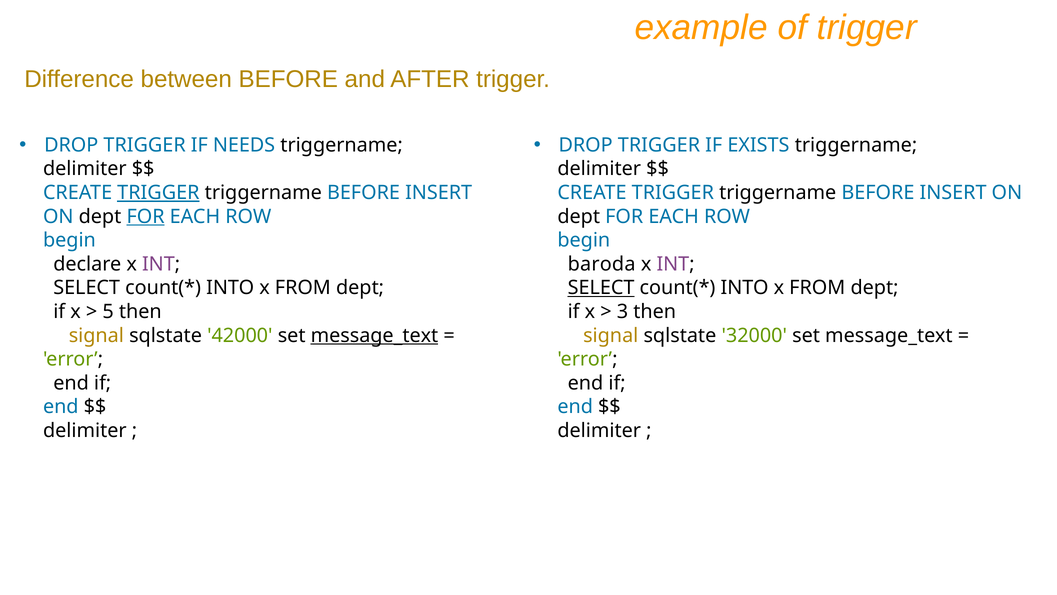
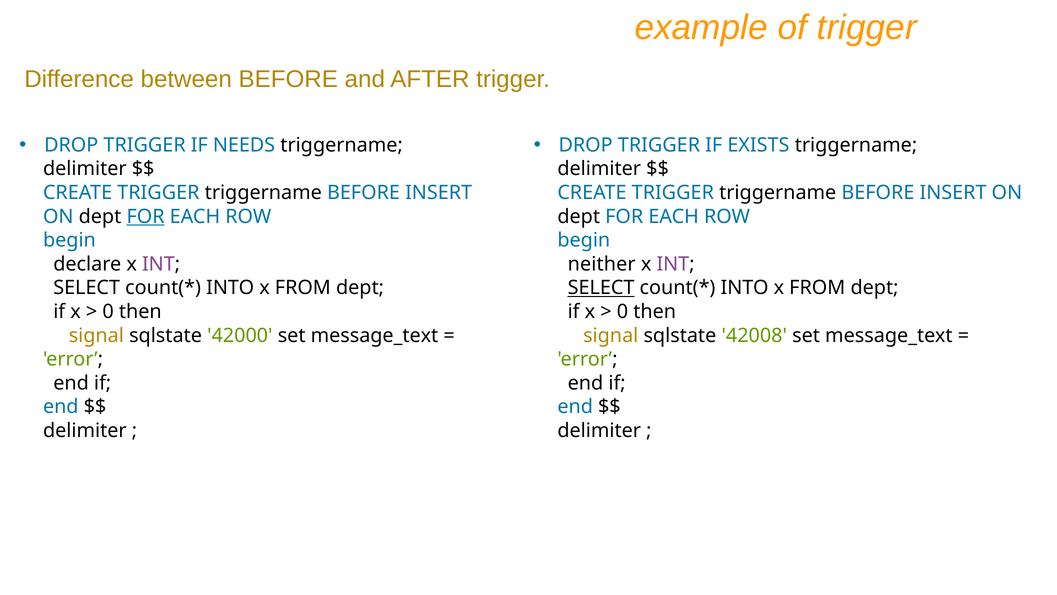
TRIGGER at (158, 193) underline: present -> none
baroda: baroda -> neither
5 at (108, 311): 5 -> 0
3 at (623, 311): 3 -> 0
message_text at (374, 335) underline: present -> none
32000: 32000 -> 42008
